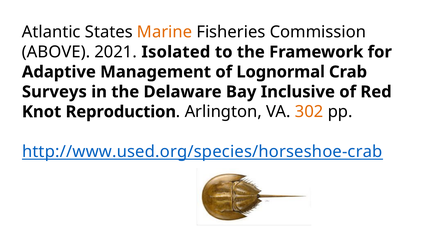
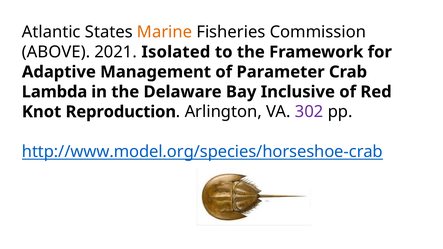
Lognormal: Lognormal -> Parameter
Surveys: Surveys -> Lambda
302 colour: orange -> purple
http://www.used.org/species/horseshoe-crab: http://www.used.org/species/horseshoe-crab -> http://www.model.org/species/horseshoe-crab
